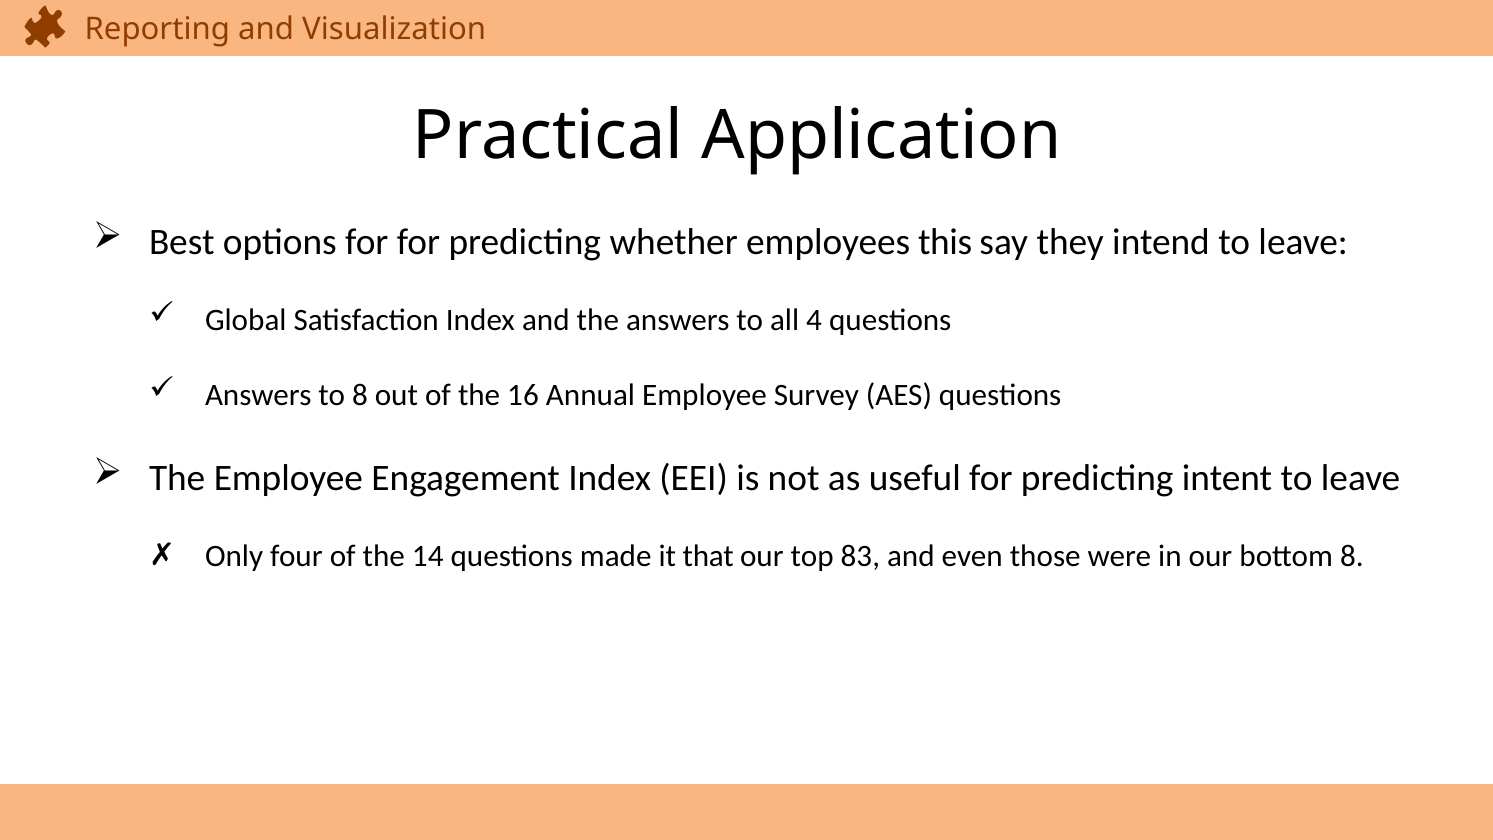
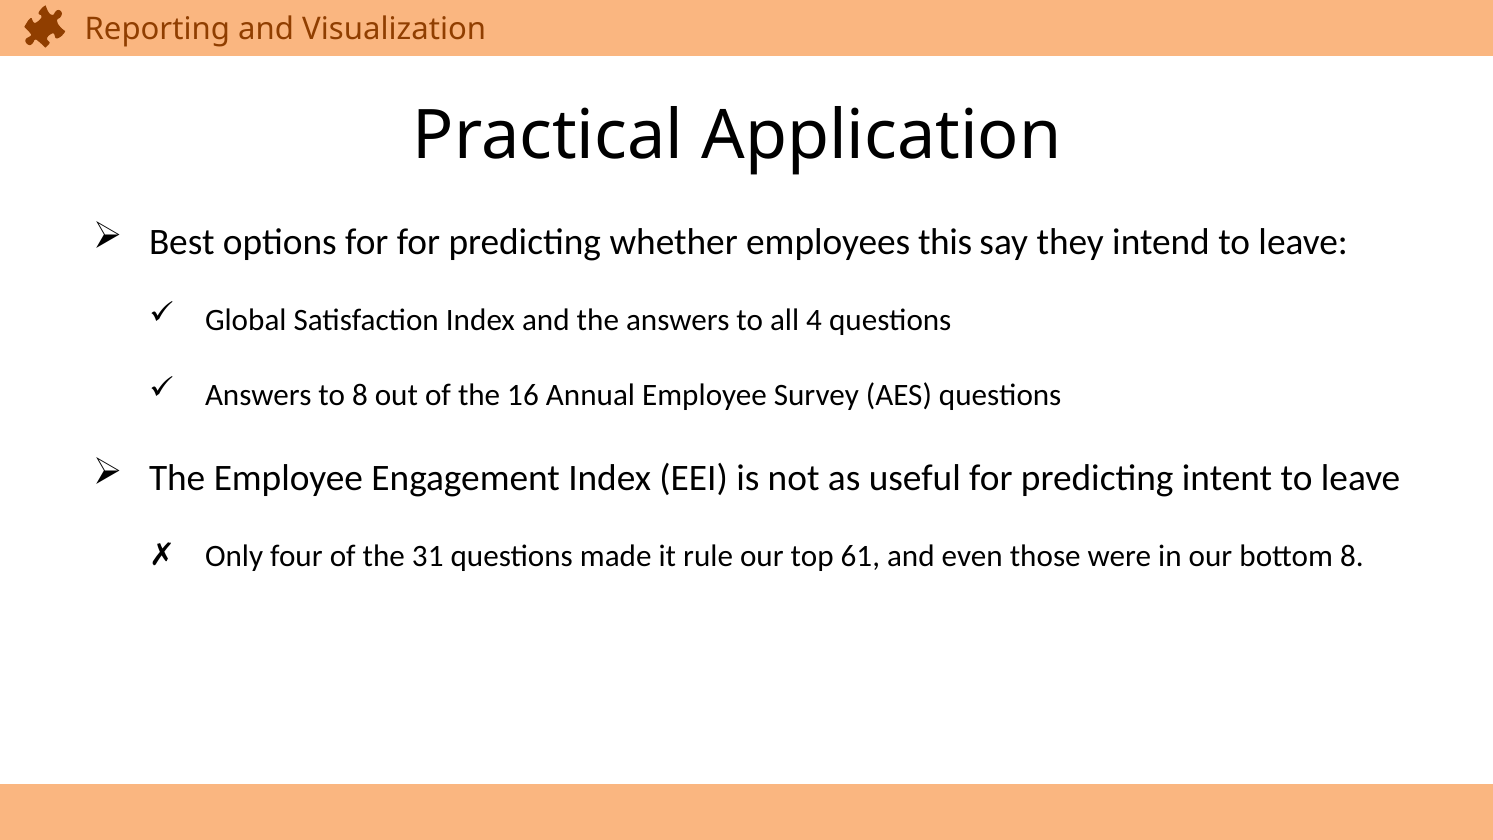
14: 14 -> 31
that: that -> rule
83: 83 -> 61
